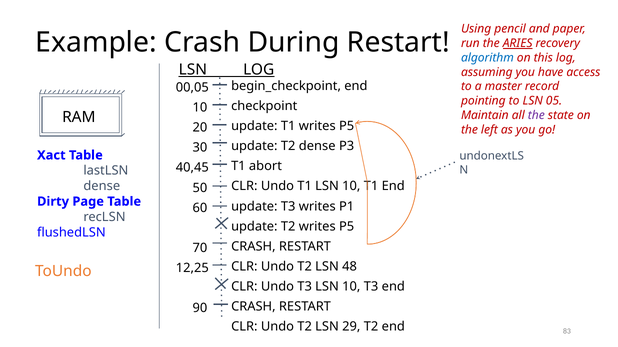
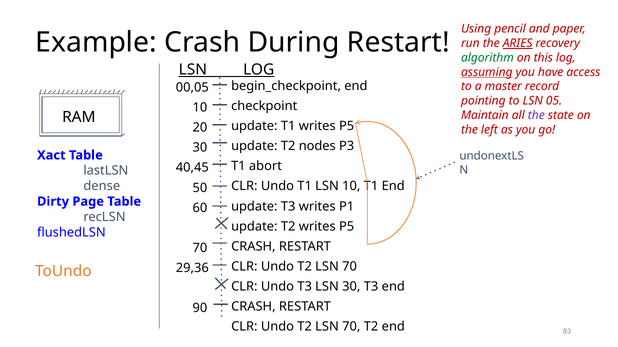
algorithm colour: blue -> green
assuming underline: none -> present
T2 dense: dense -> nodes
48 at (350, 267): 48 -> 70
12,25: 12,25 -> 29,36
T3 LSN 10: 10 -> 30
29 at (351, 327): 29 -> 70
